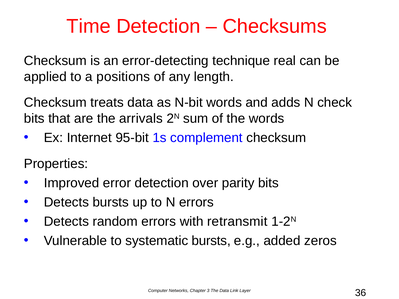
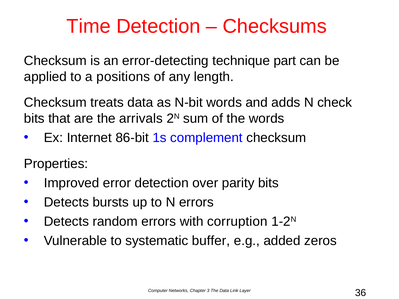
real: real -> part
95-bit: 95-bit -> 86-bit
retransmit: retransmit -> corruption
systematic bursts: bursts -> buffer
